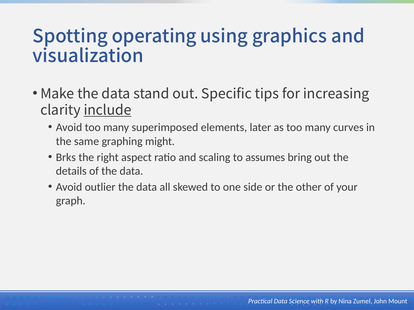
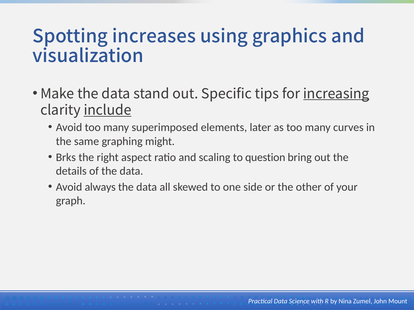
operating: operating -> increases
increasing underline: none -> present
assumes: assumes -> question
outlier: outlier -> always
